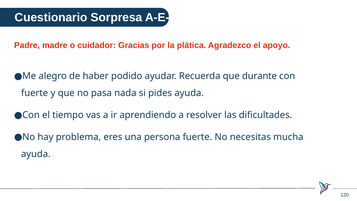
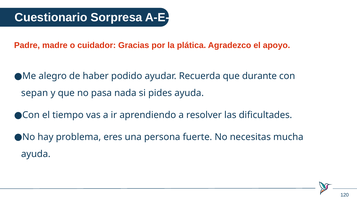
fuerte at (35, 93): fuerte -> sepan
